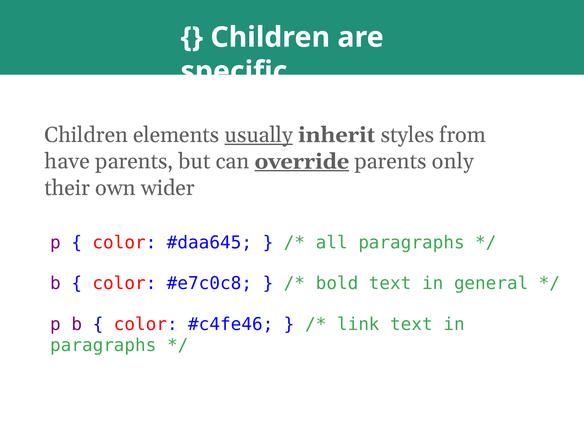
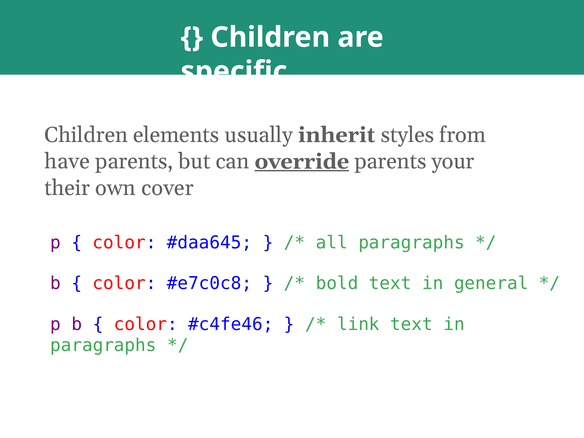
usually underline: present -> none
only: only -> your
wider: wider -> cover
